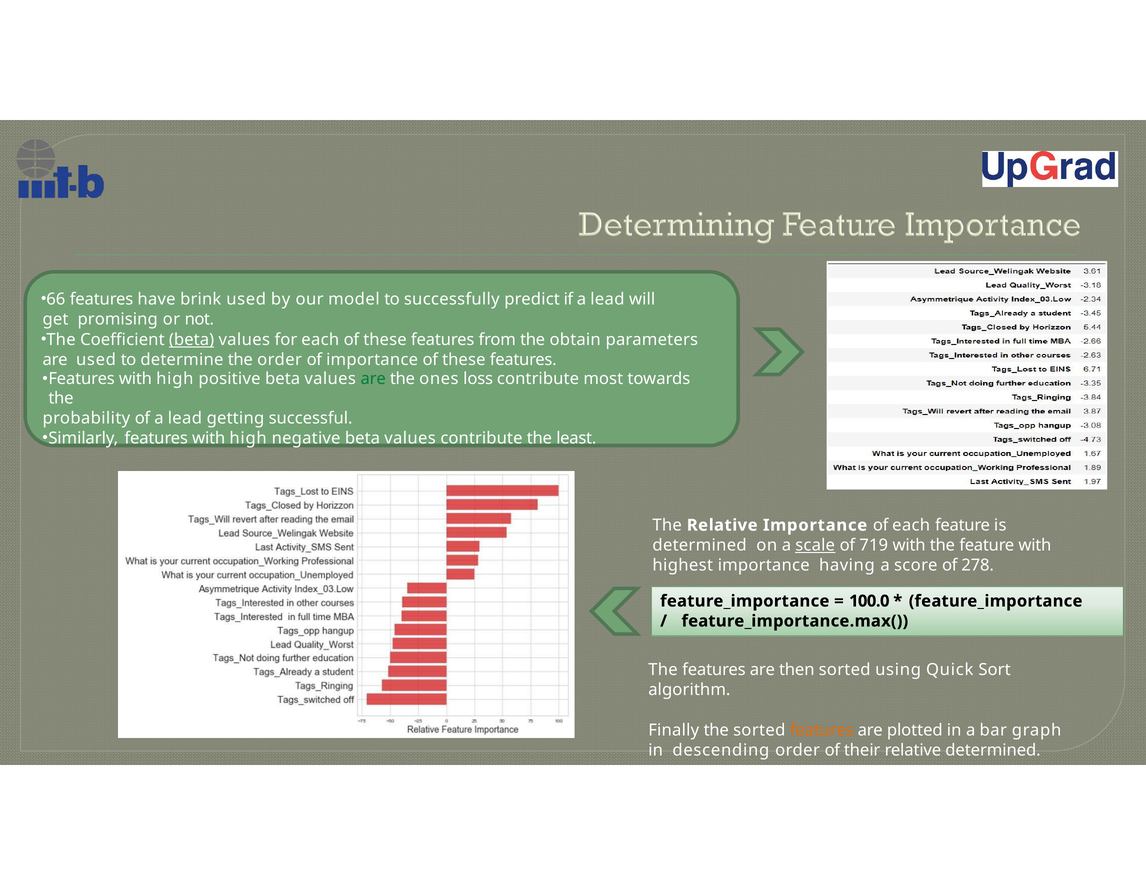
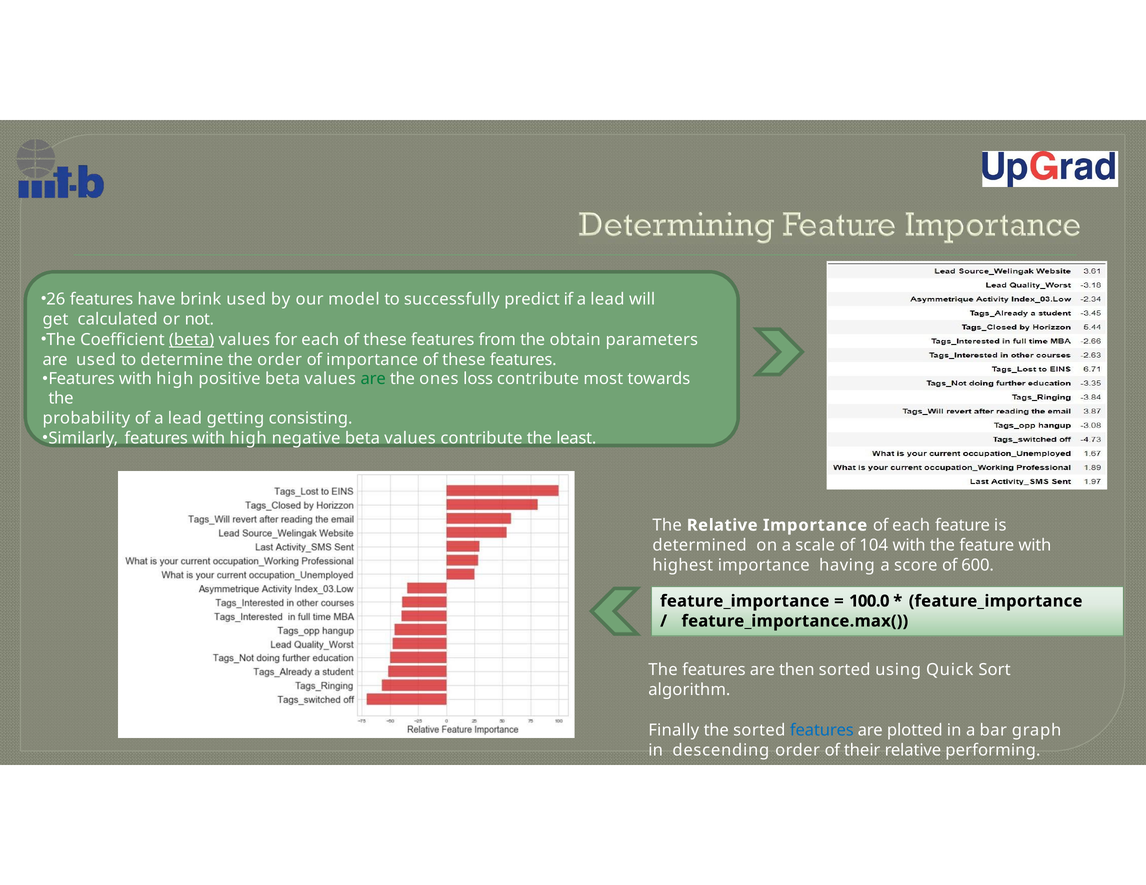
66: 66 -> 26
promising: promising -> calculated
successful: successful -> consisting
scale underline: present -> none
719: 719 -> 104
278: 278 -> 600
features at (822, 731) colour: orange -> blue
relative determined: determined -> performing
